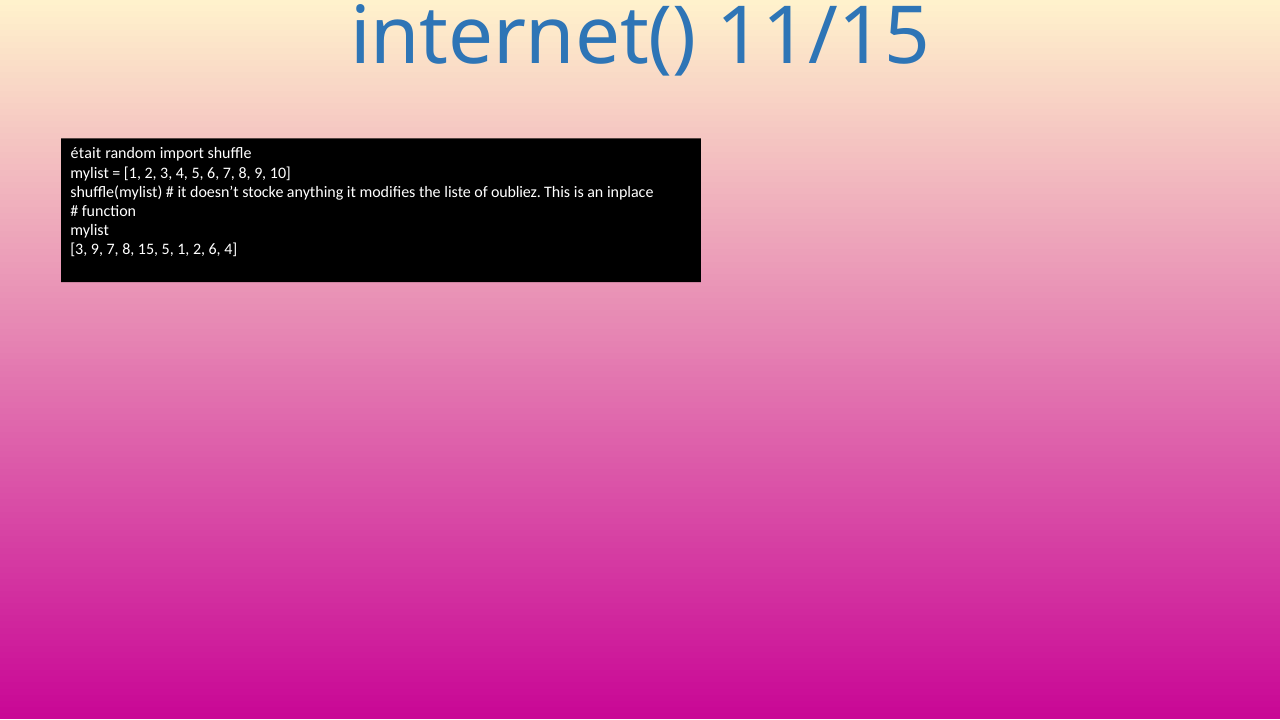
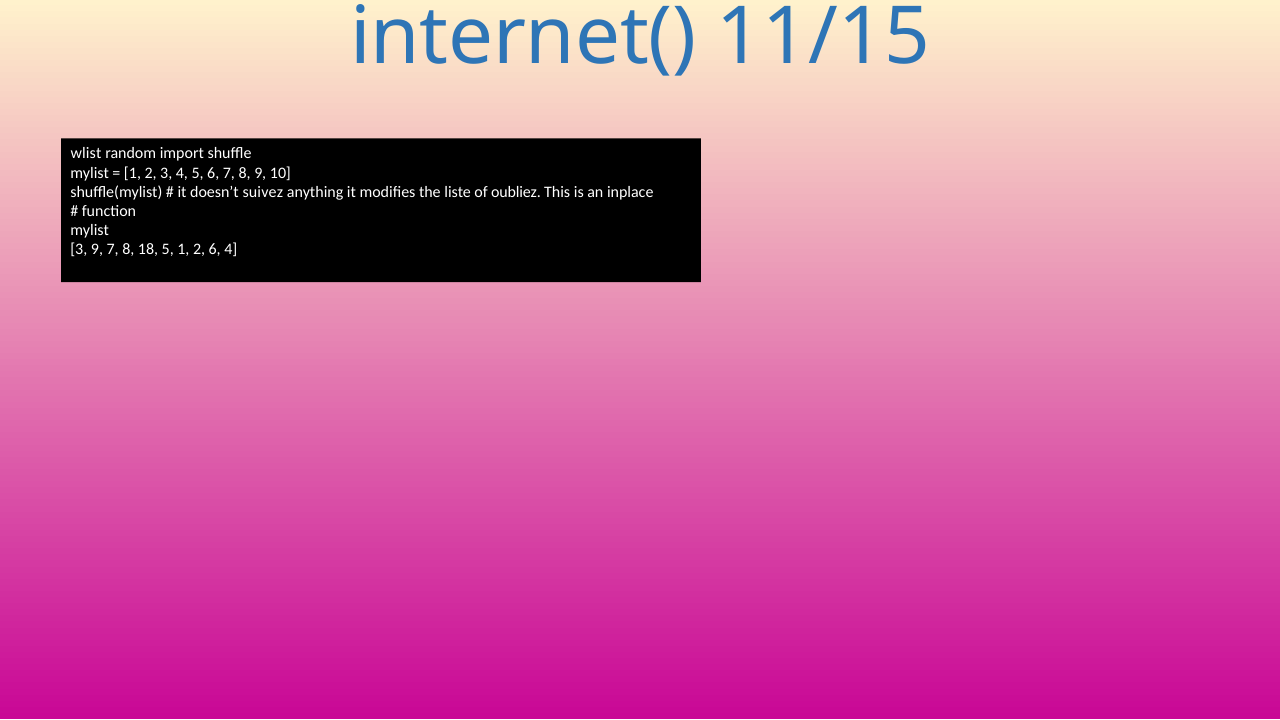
était: était -> wlist
stocke: stocke -> suivez
15: 15 -> 18
